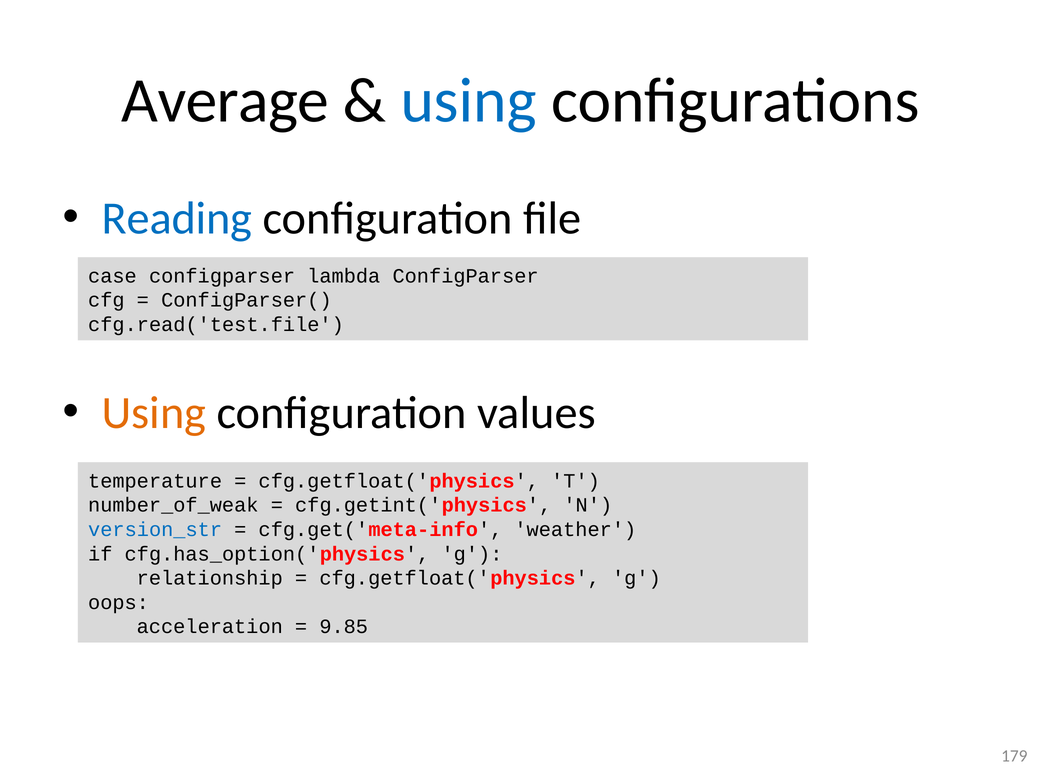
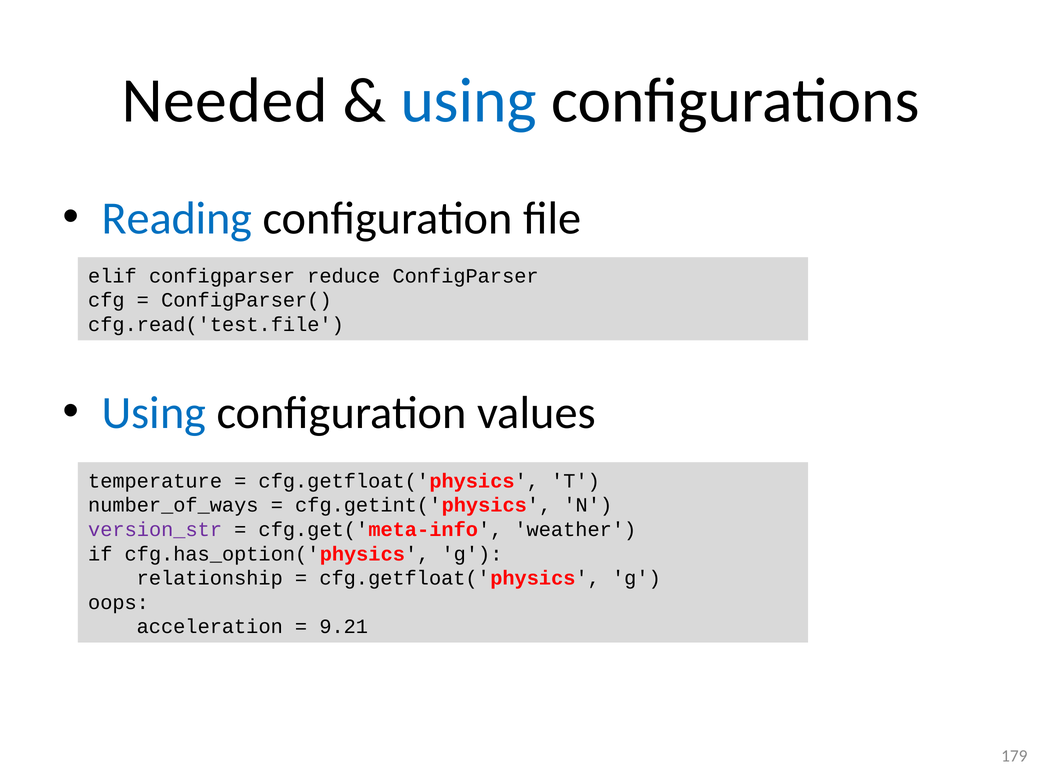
Average: Average -> Needed
case: case -> elif
lambda: lambda -> reduce
Using at (154, 413) colour: orange -> blue
number_of_weak: number_of_weak -> number_of_ways
version_str colour: blue -> purple
9.85: 9.85 -> 9.21
